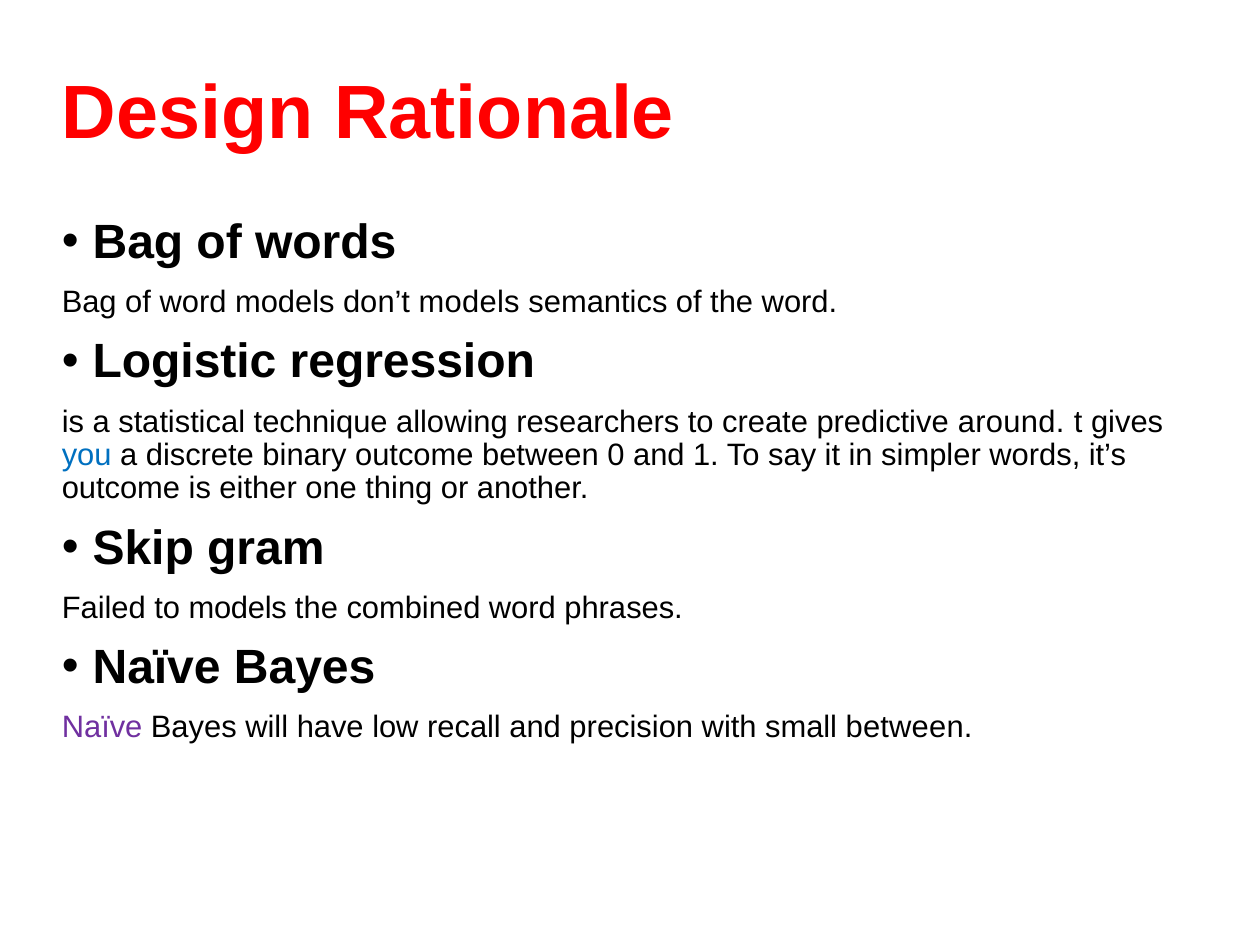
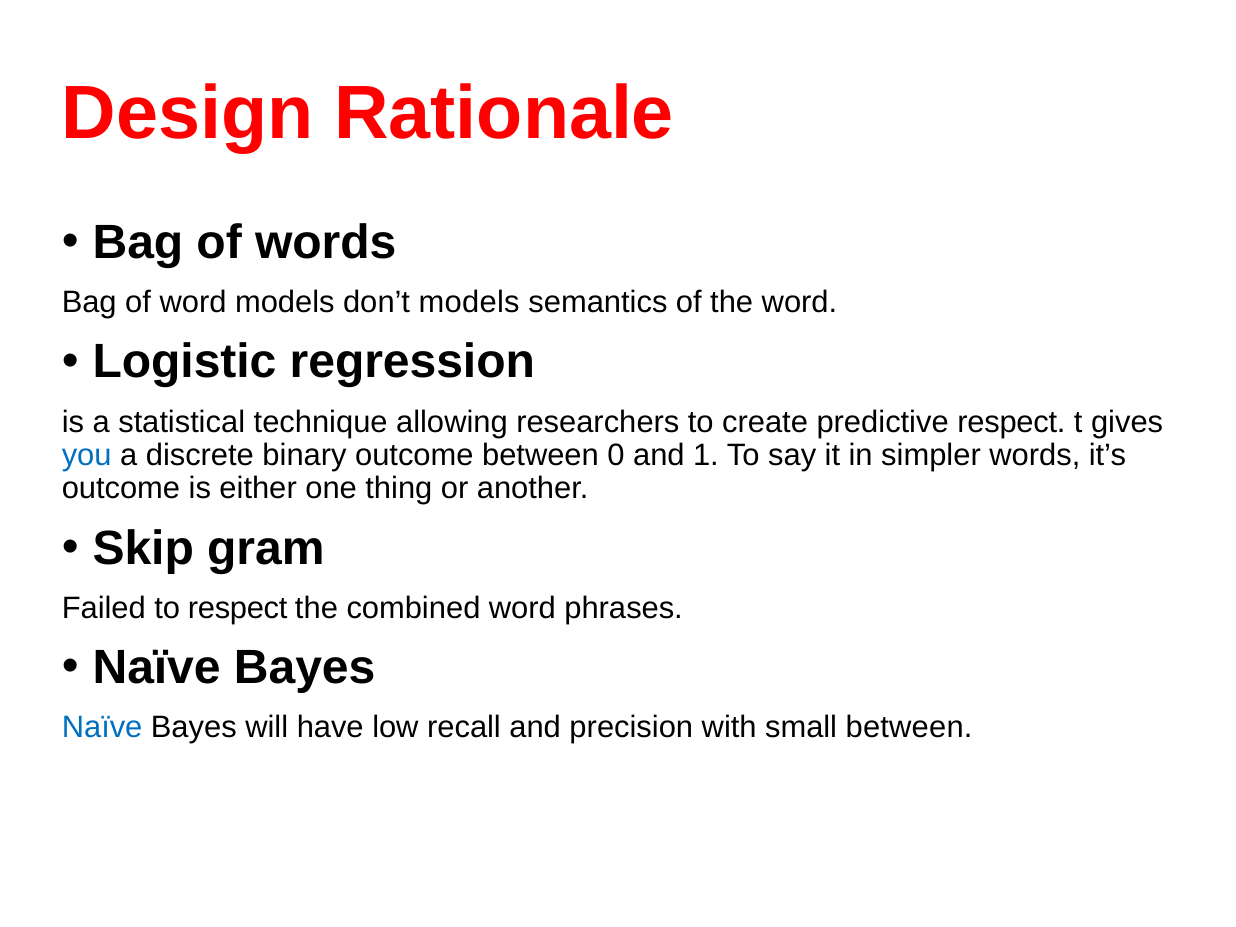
predictive around: around -> respect
to models: models -> respect
Naïve at (102, 728) colour: purple -> blue
